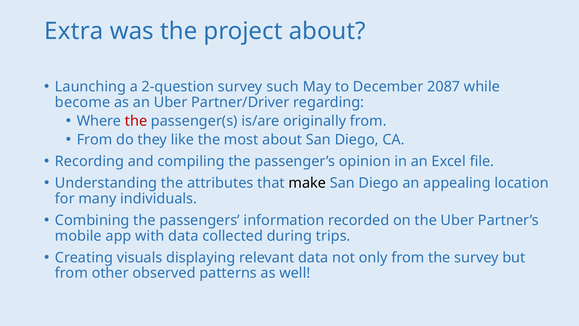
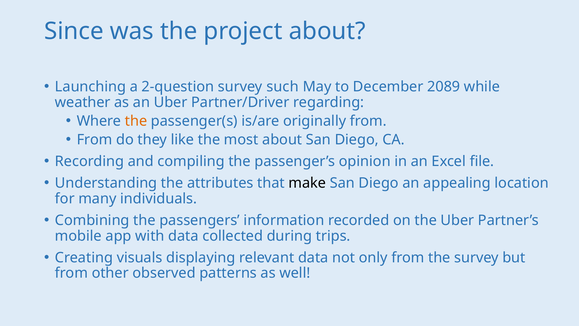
Extra: Extra -> Since
2087: 2087 -> 2089
become: become -> weather
the at (136, 121) colour: red -> orange
